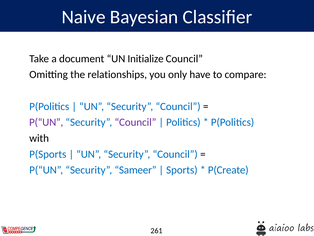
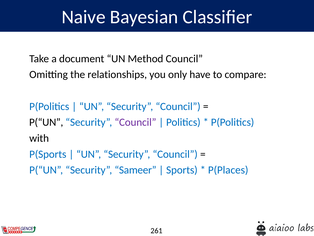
Initialize: Initialize -> Method
P(“UN at (46, 122) colour: purple -> black
P(Create: P(Create -> P(Places
